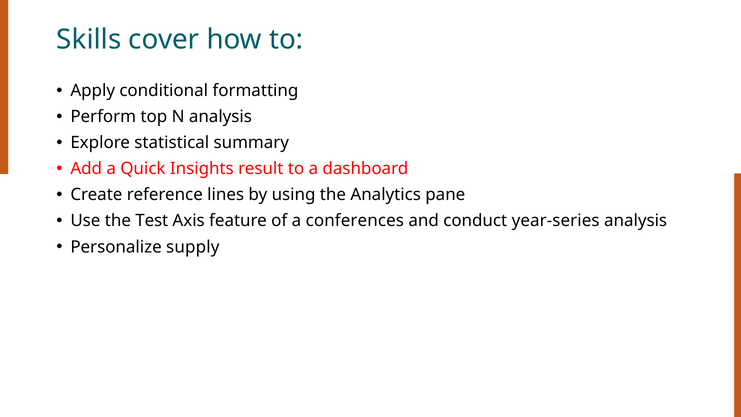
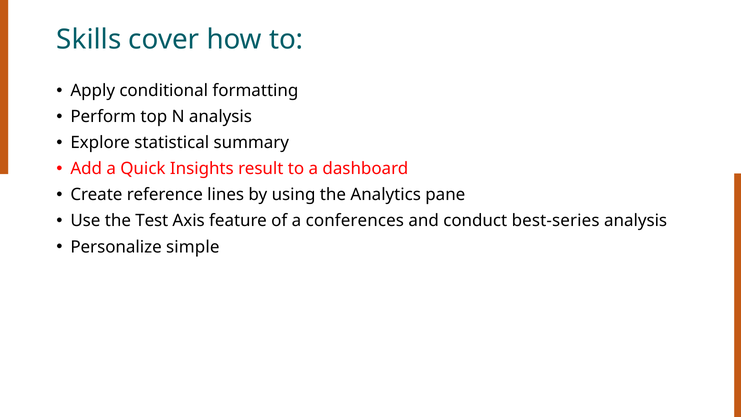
year-series: year-series -> best-series
supply: supply -> simple
